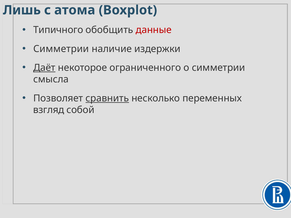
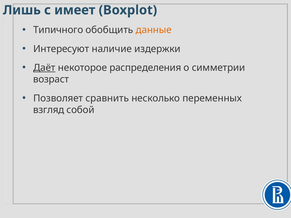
атома: атома -> имеет
данные colour: red -> orange
Симметрии at (61, 49): Симметрии -> Интересуют
ограниченного: ограниченного -> распределения
смысла: смысла -> возраст
сравнить underline: present -> none
